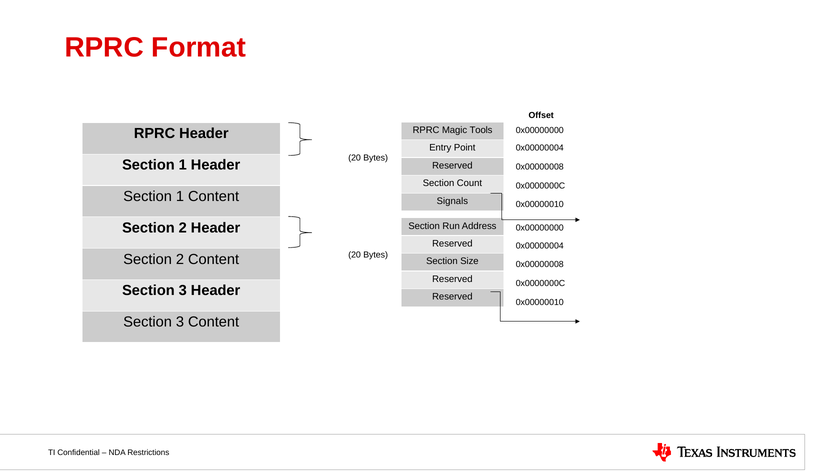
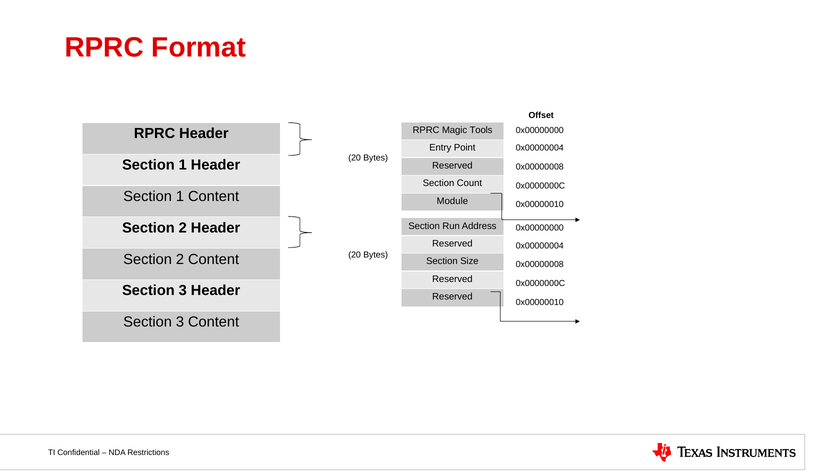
Signals: Signals -> Module
